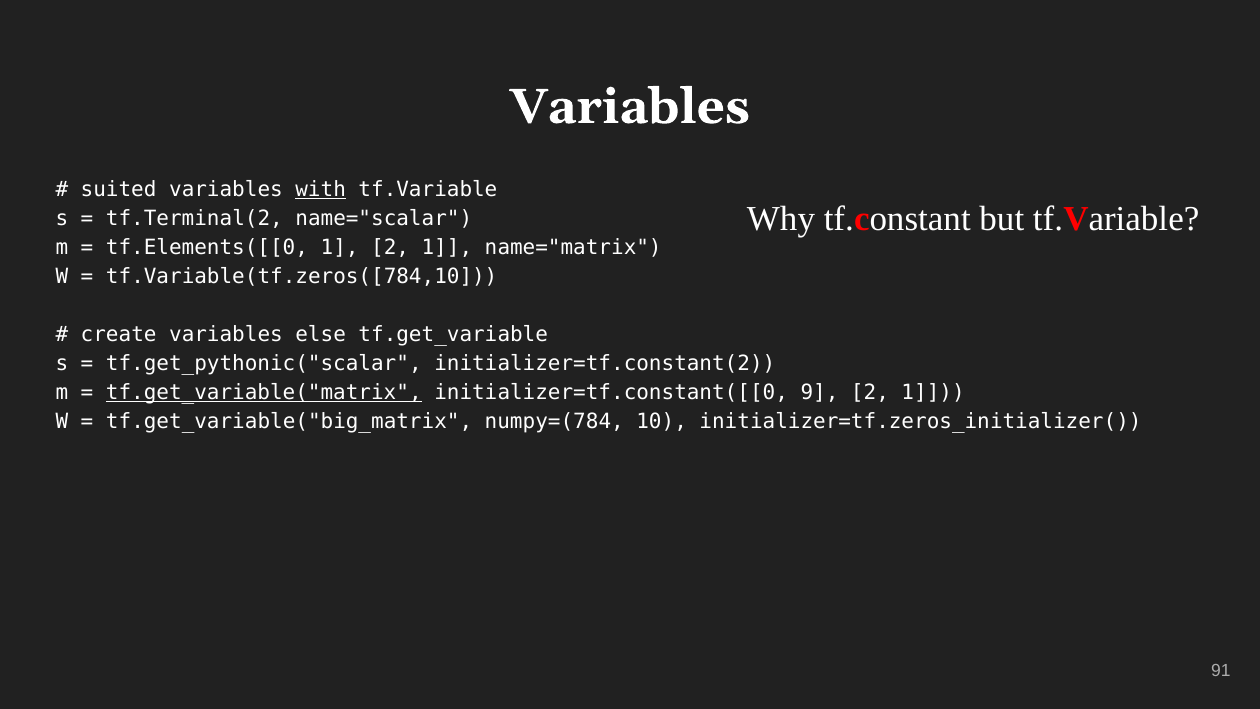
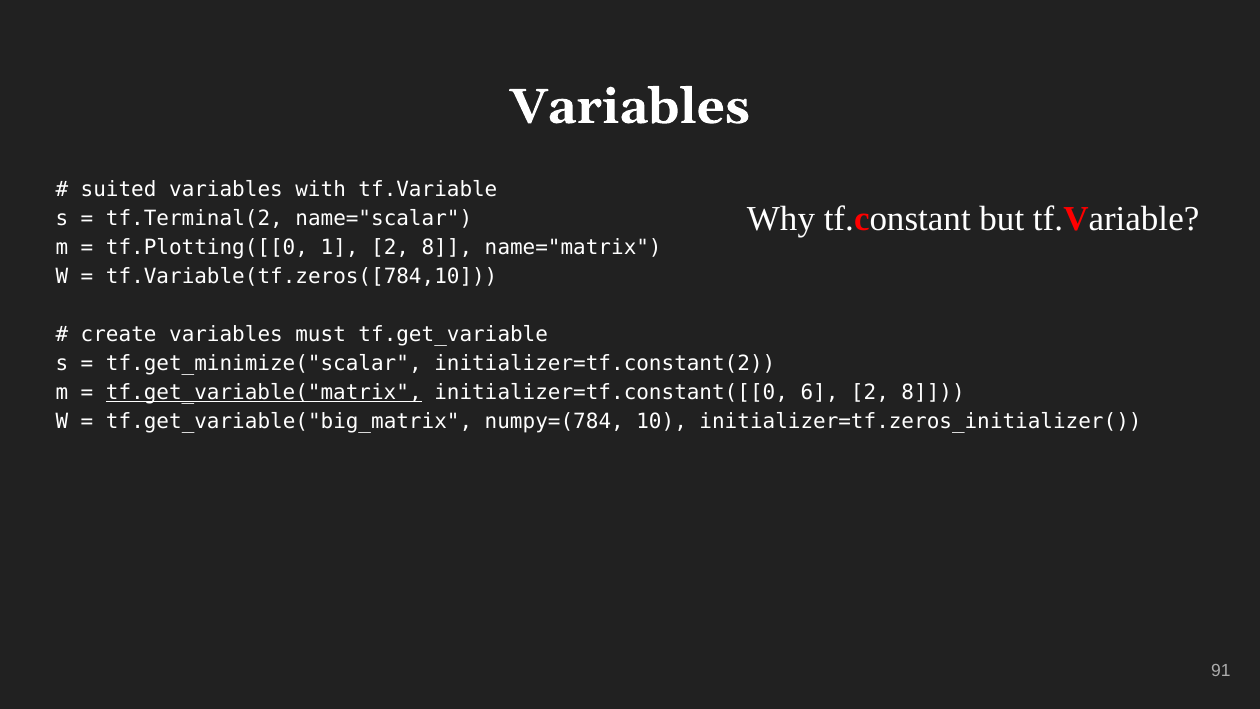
with underline: present -> none
tf.Elements([[0: tf.Elements([[0 -> tf.Plotting([[0
1 2 1: 1 -> 8
else: else -> must
tf.get_pythonic("scalar: tf.get_pythonic("scalar -> tf.get_minimize("scalar
9: 9 -> 6
1 at (933, 392): 1 -> 8
